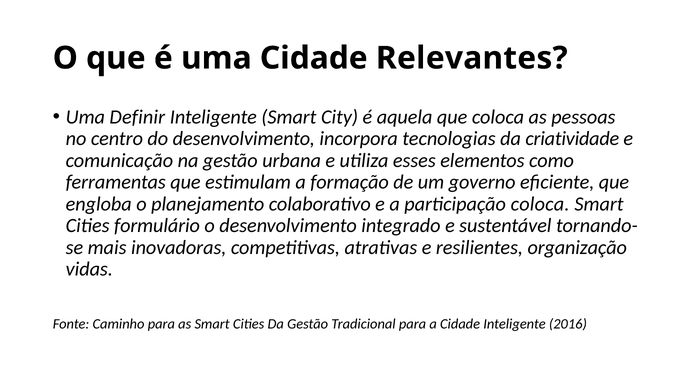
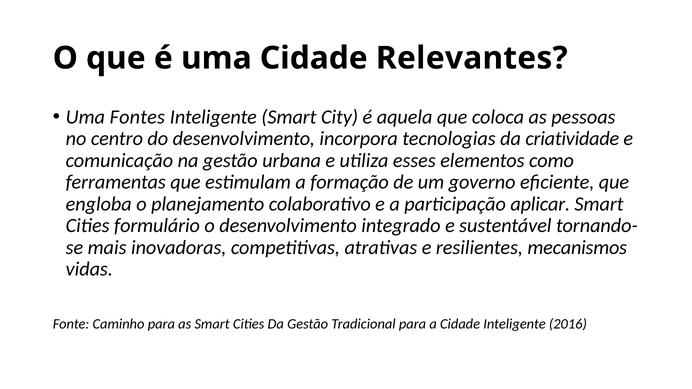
Definir: Definir -> Fontes
participação coloca: coloca -> aplicar
organização: organização -> mecanismos
